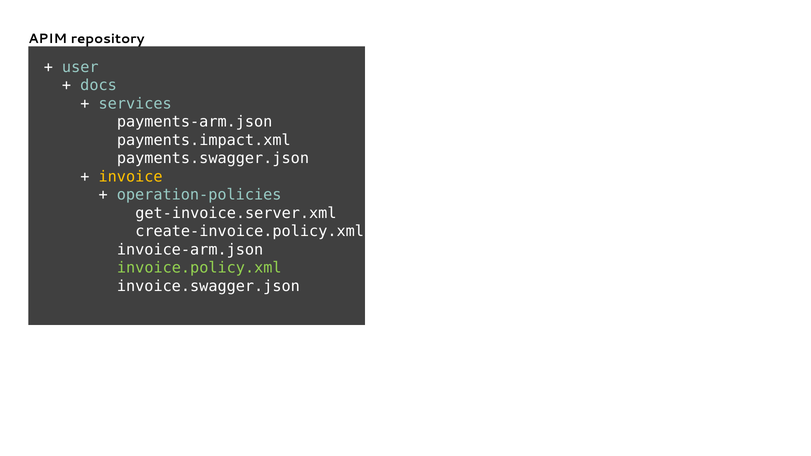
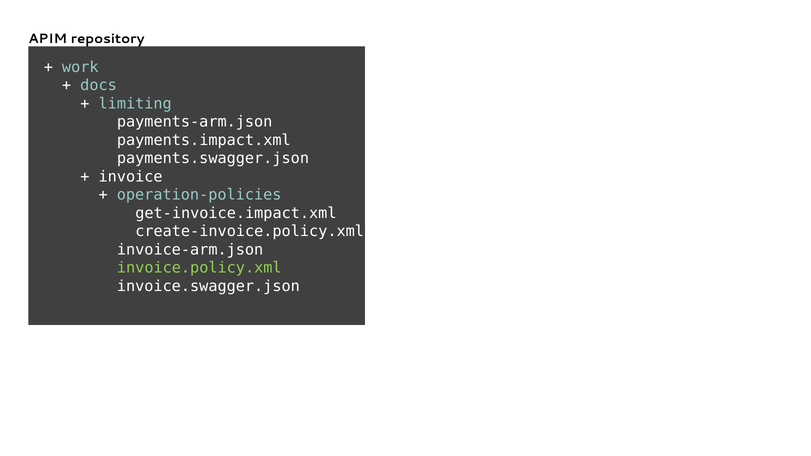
user: user -> work
services: services -> limiting
invoice colour: yellow -> white
get-invoice.server.xml: get-invoice.server.xml -> get-invoice.impact.xml
